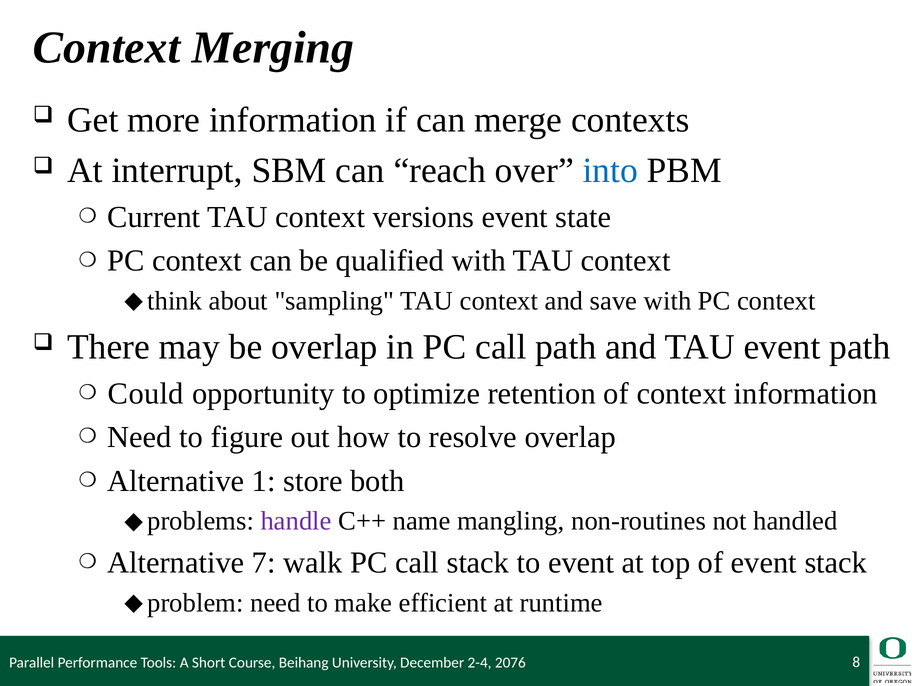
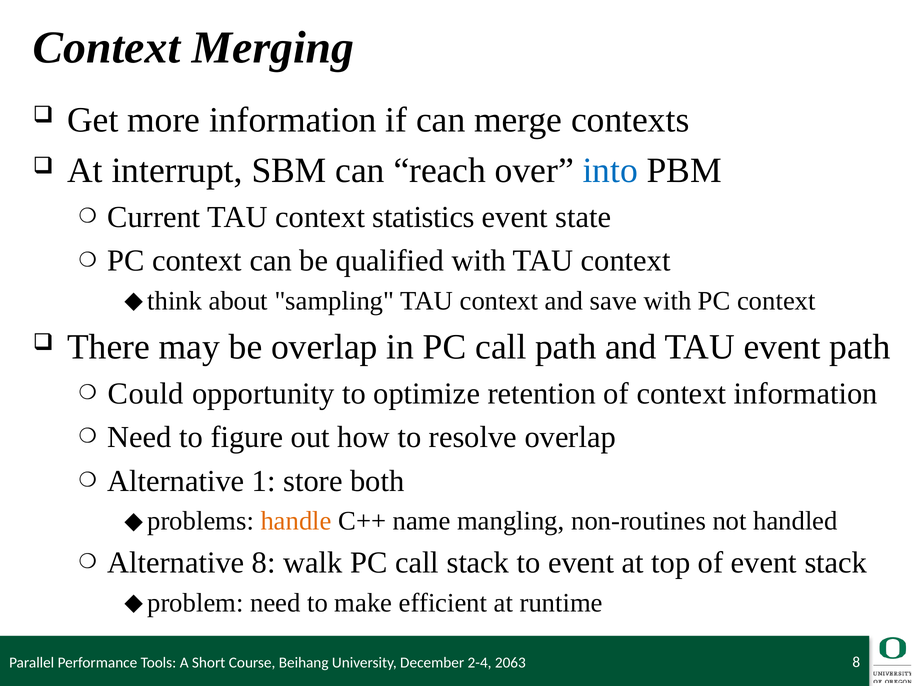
versions: versions -> statistics
handle colour: purple -> orange
Alternative 7: 7 -> 8
2076: 2076 -> 2063
